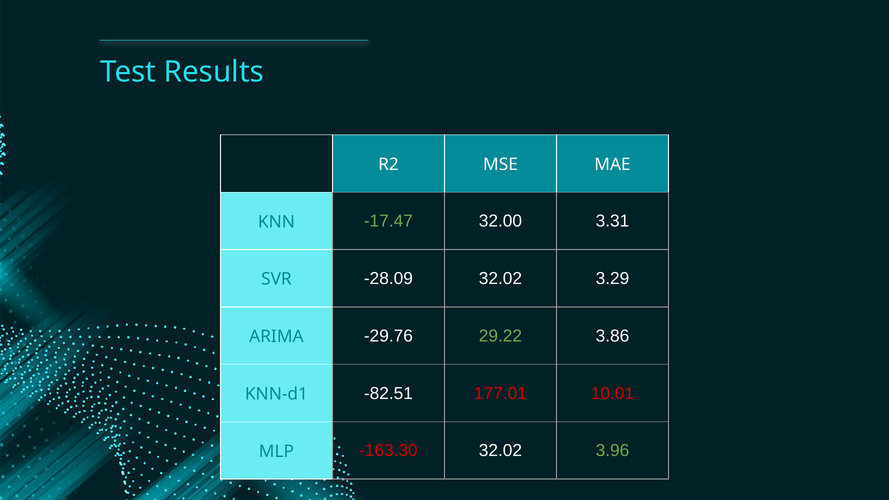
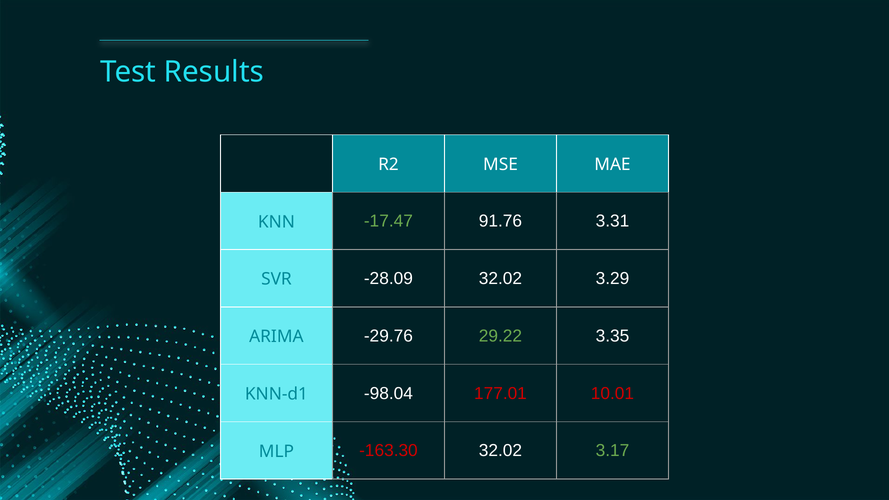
32.00: 32.00 -> 91.76
3.86: 3.86 -> 3.35
-82.51: -82.51 -> -98.04
3.96: 3.96 -> 3.17
